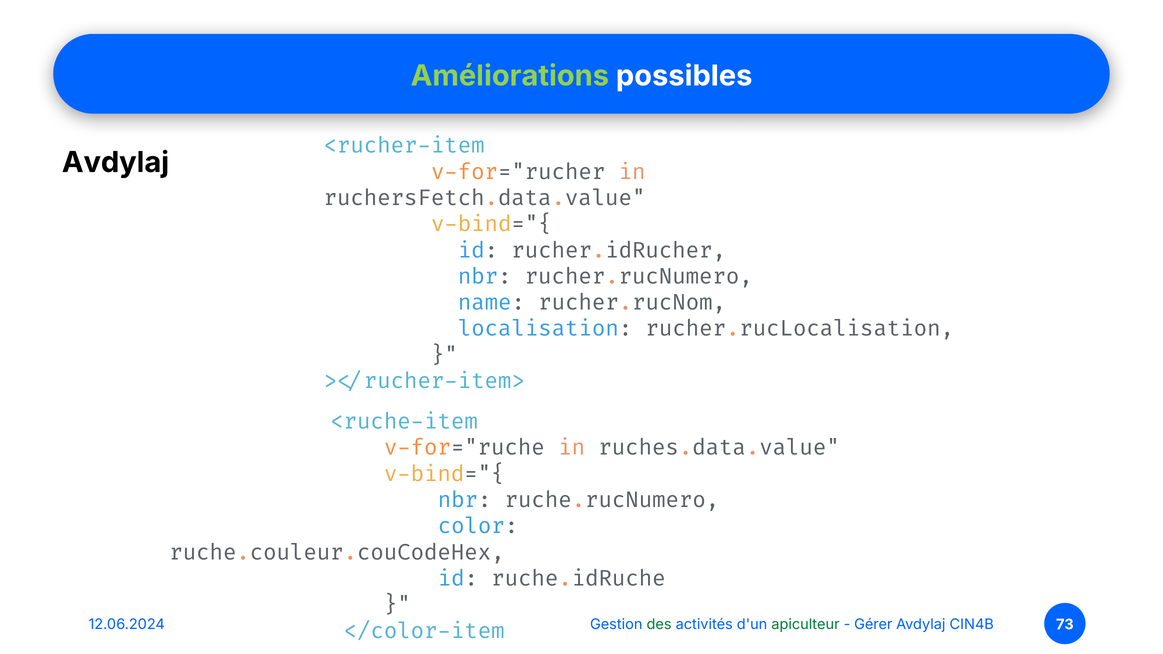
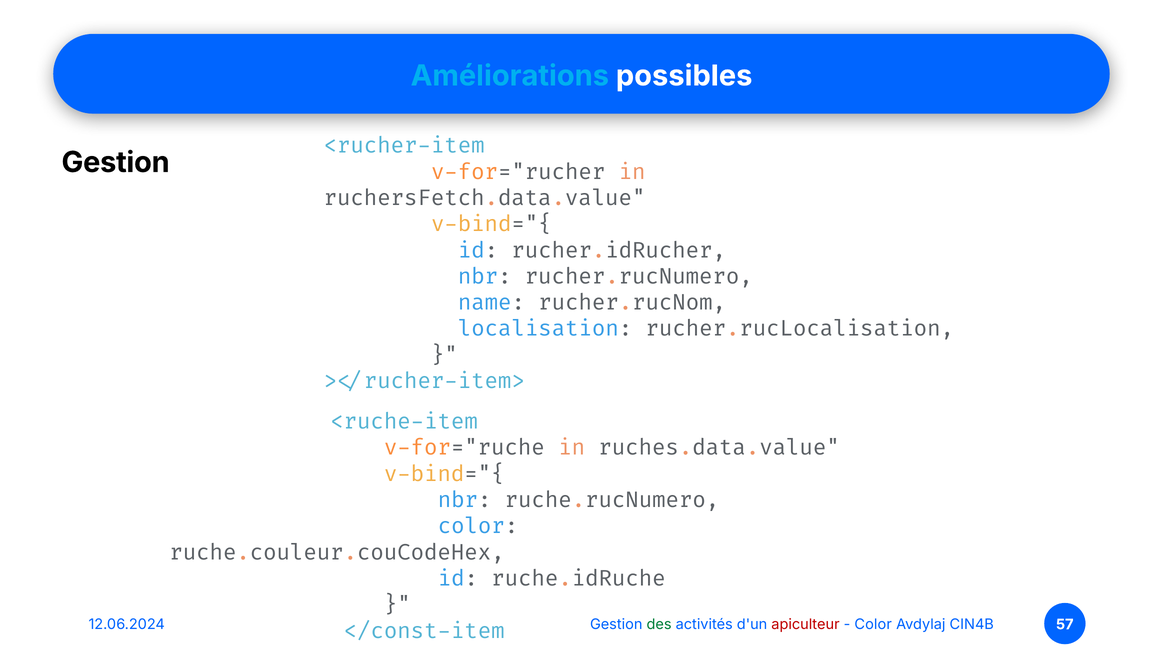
Améliorations colour: light green -> light blue
Avdylaj at (115, 162): Avdylaj -> Gestion
apiculteur colour: green -> red
Gérer at (873, 625): Gérer -> Color
73: 73 -> 57
></color-item>: ></color-item> -> ></const-item>
